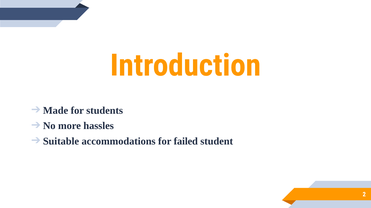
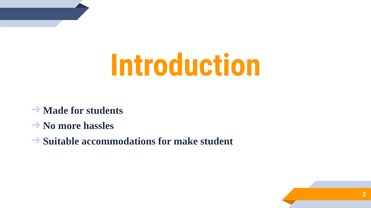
failed: failed -> make
